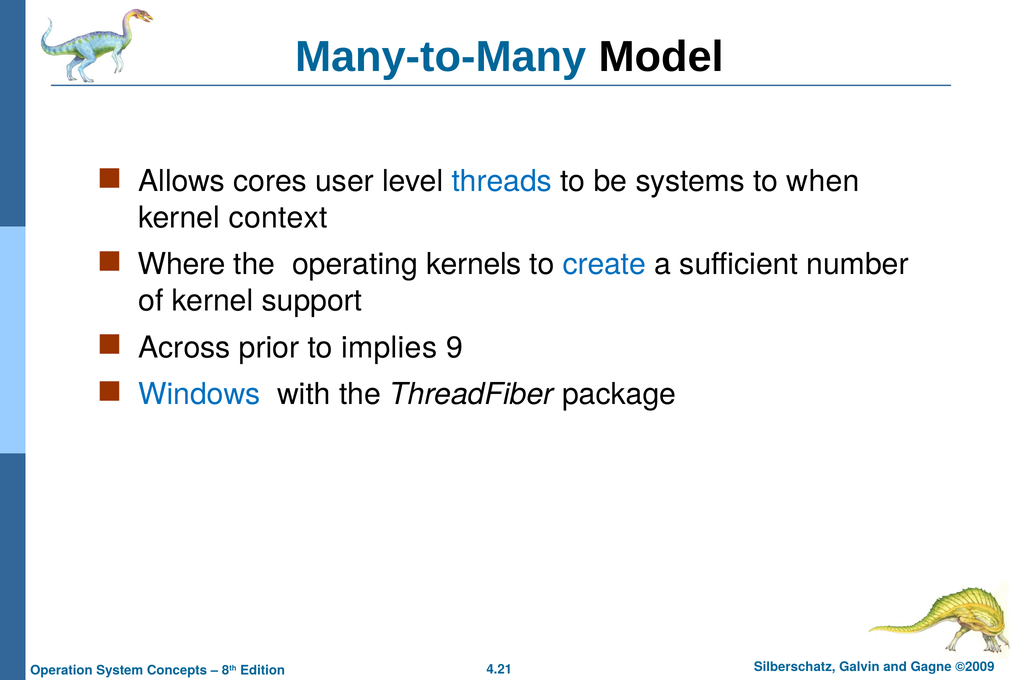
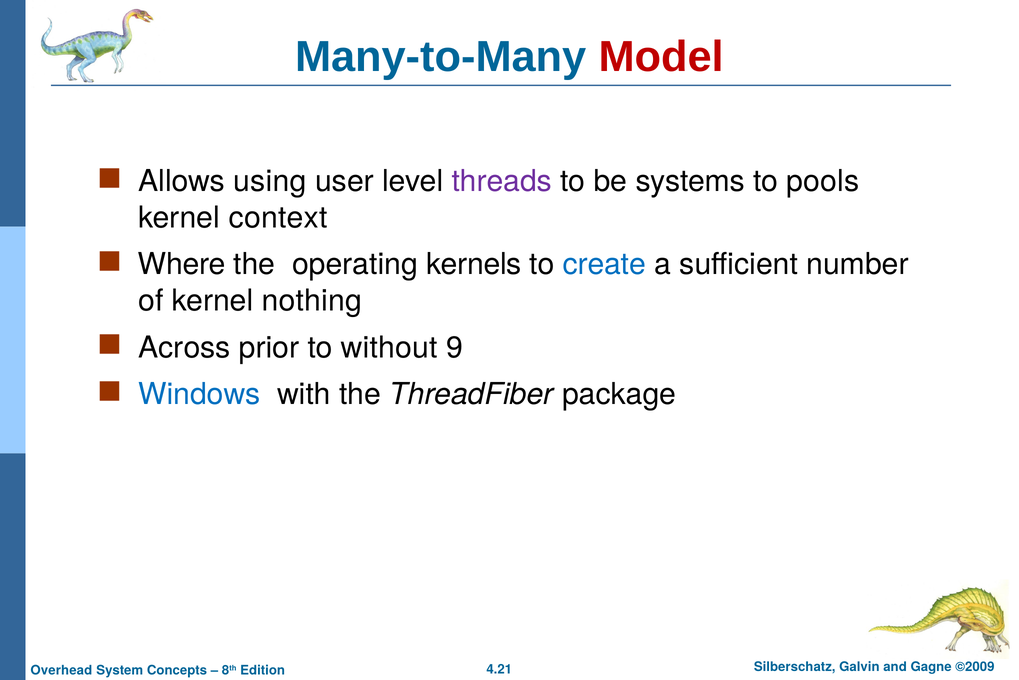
Model colour: black -> red
cores: cores -> using
threads colour: blue -> purple
when: when -> pools
support: support -> nothing
implies: implies -> without
Operation: Operation -> Overhead
